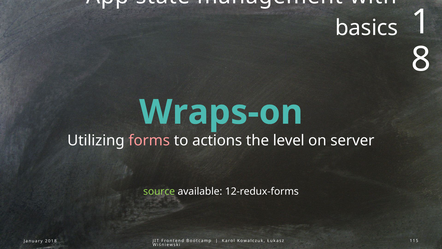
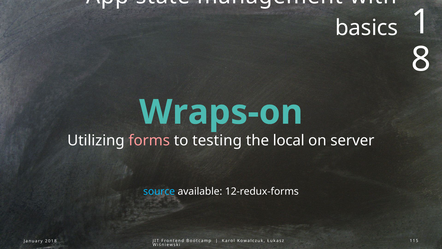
actions: actions -> testing
level: level -> local
source colour: light green -> light blue
